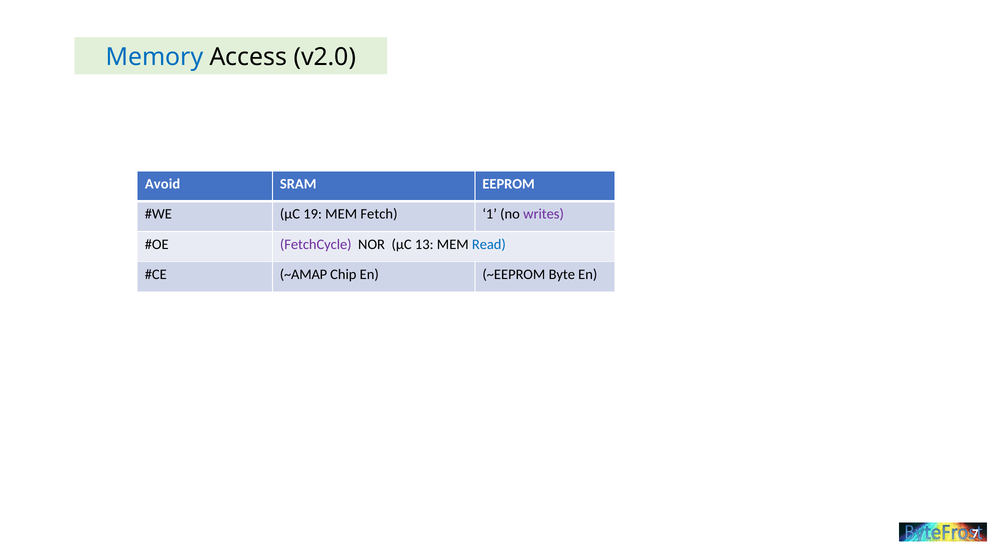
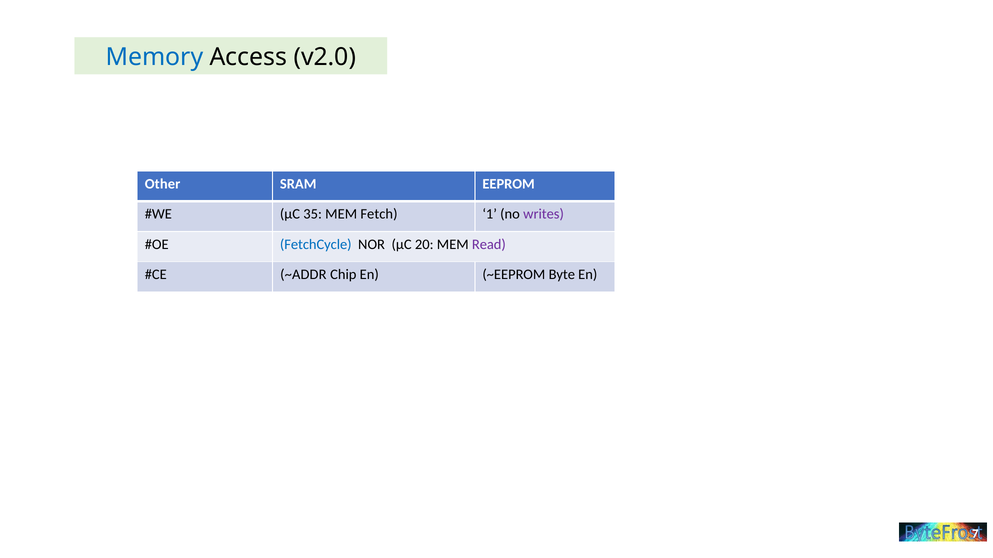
Avoid: Avoid -> Other
19: 19 -> 35
FetchCycle colour: purple -> blue
13: 13 -> 20
Read colour: blue -> purple
~AMAP: ~AMAP -> ~ADDR
